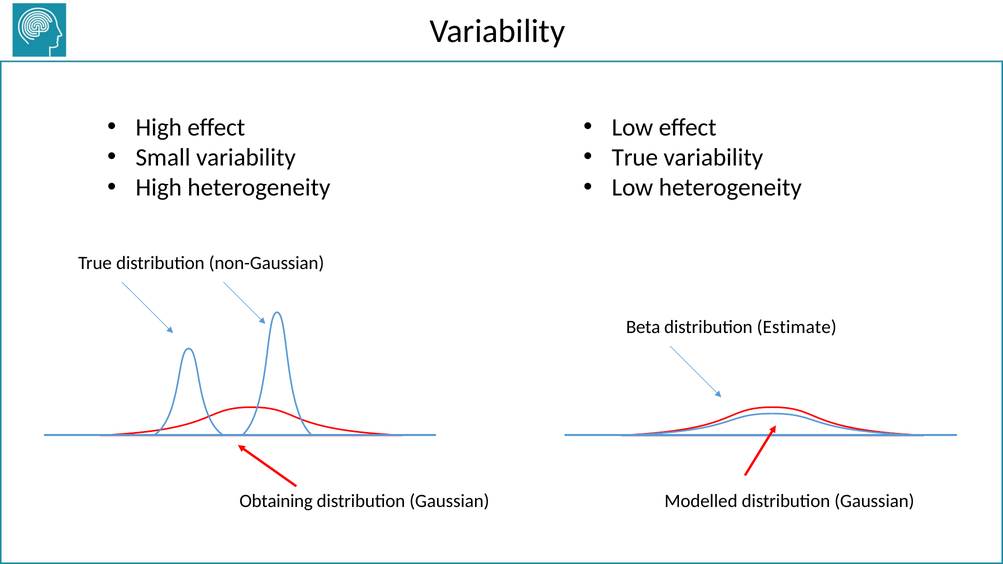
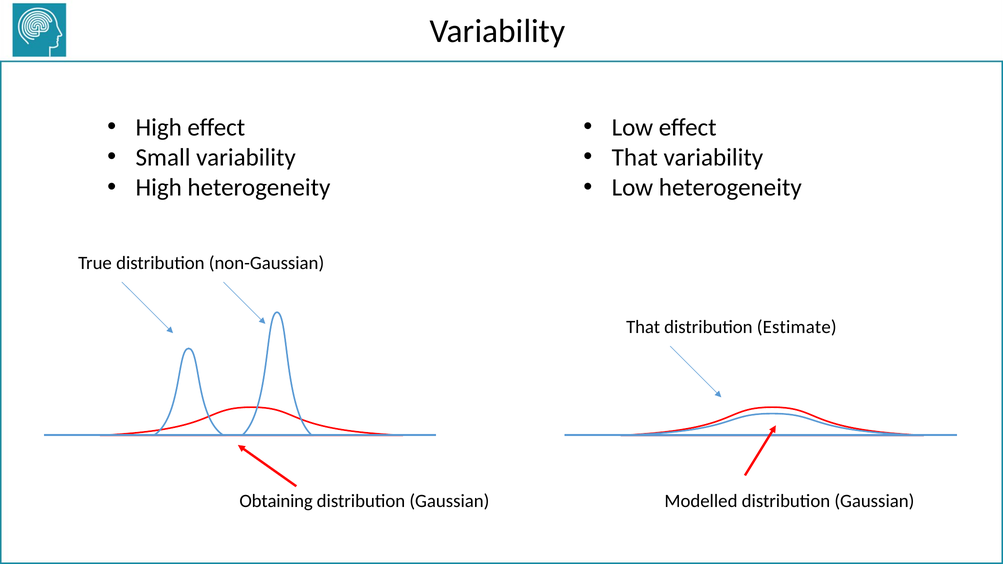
True at (635, 158): True -> That
Beta at (643, 327): Beta -> That
